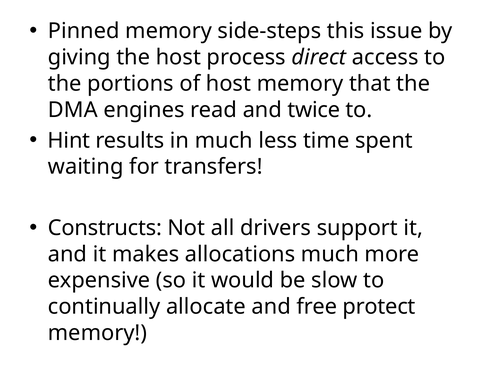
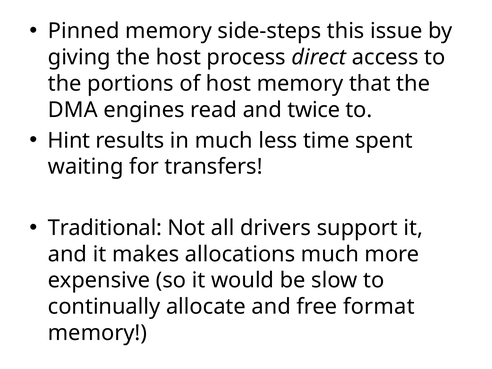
Constructs: Constructs -> Traditional
protect: protect -> format
